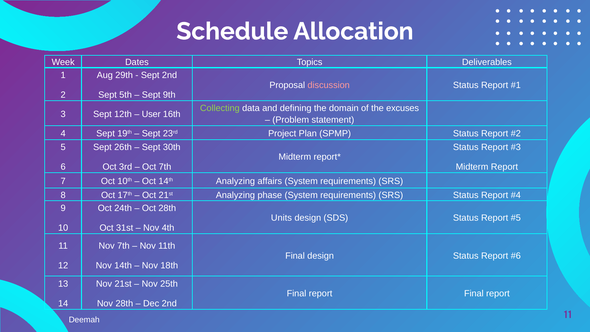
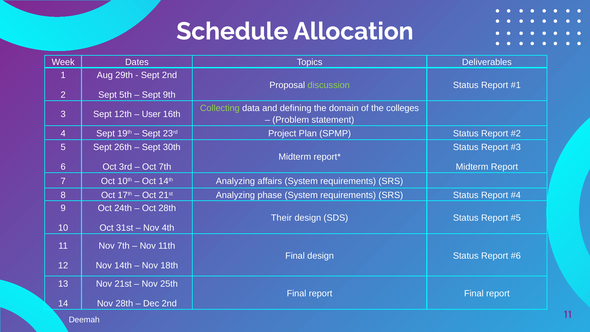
discussion colour: pink -> light green
excuses: excuses -> colleges
Units: Units -> Their
